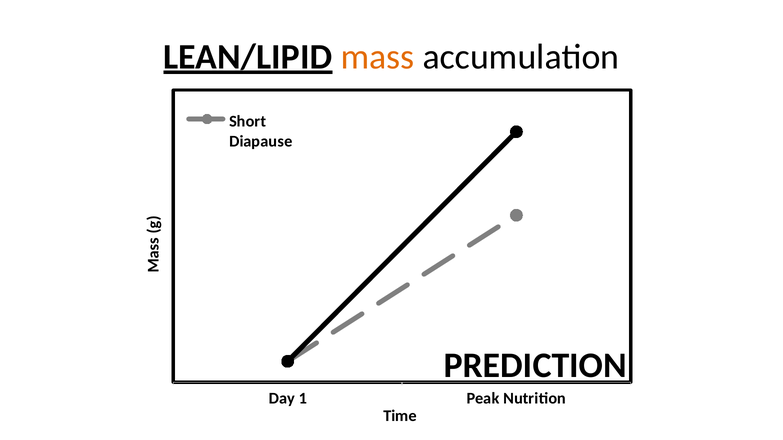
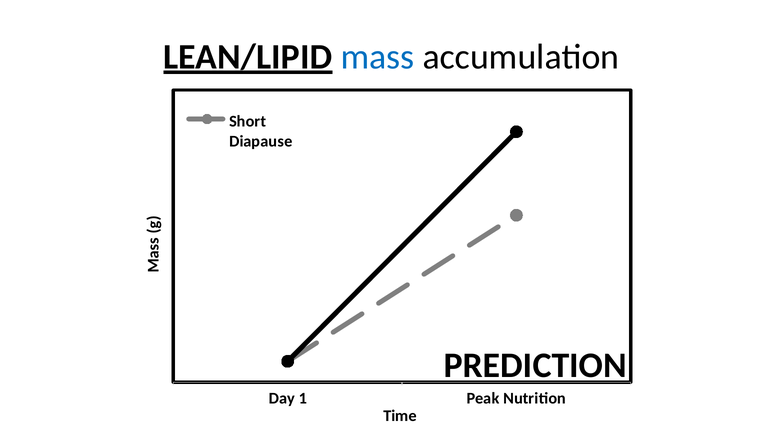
mass colour: orange -> blue
